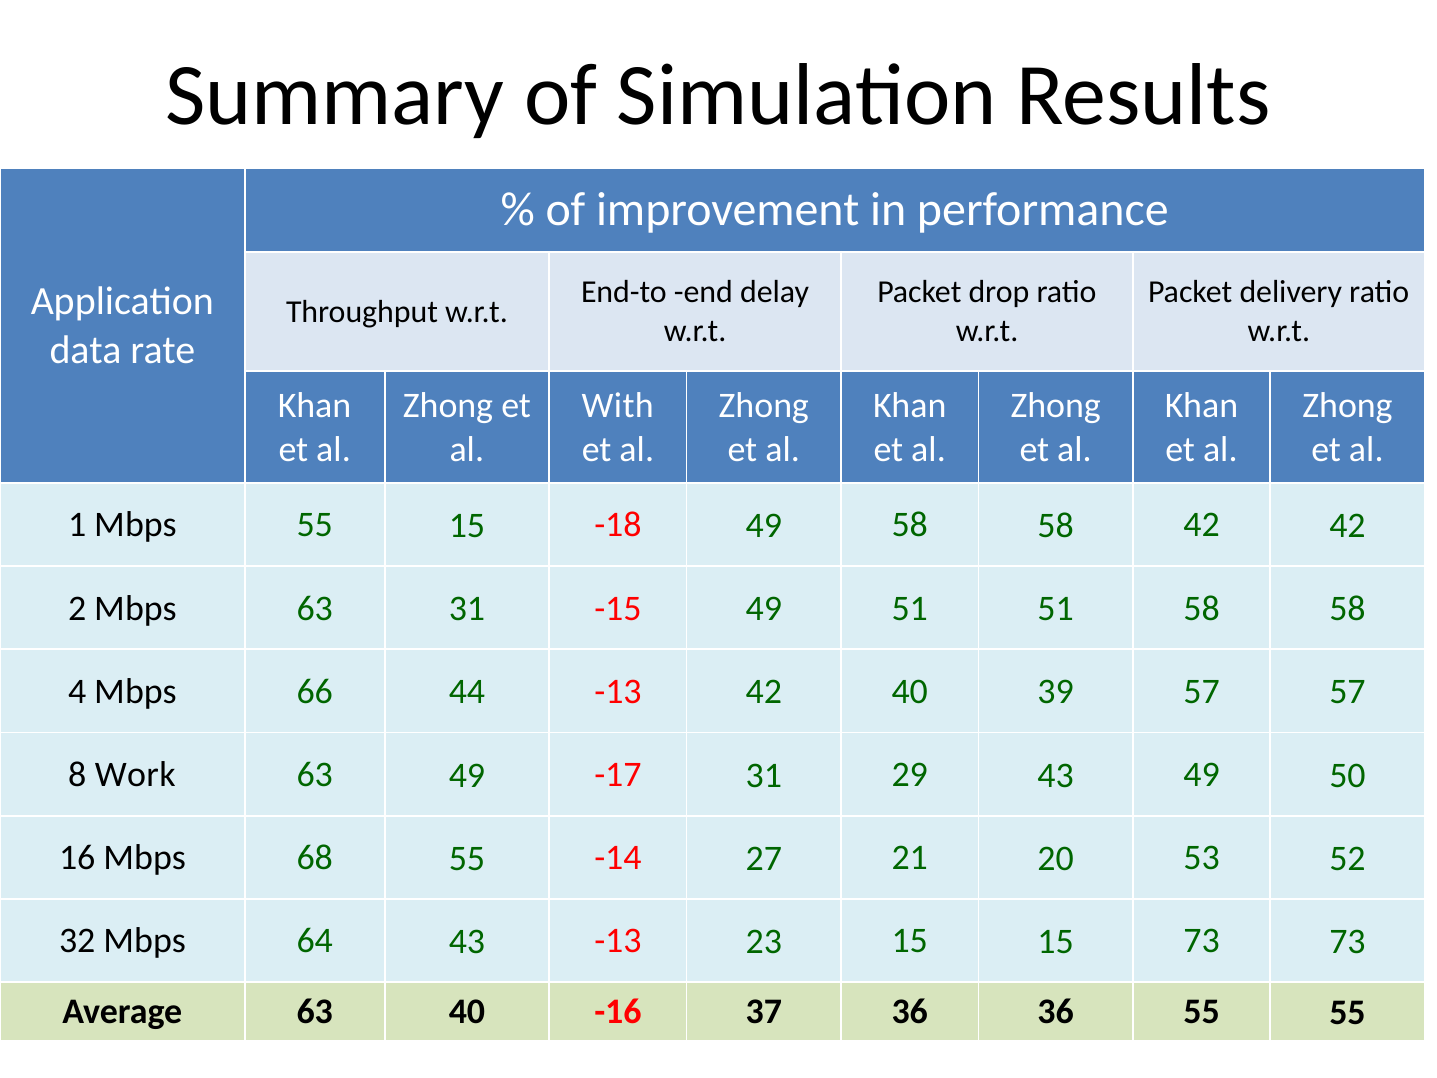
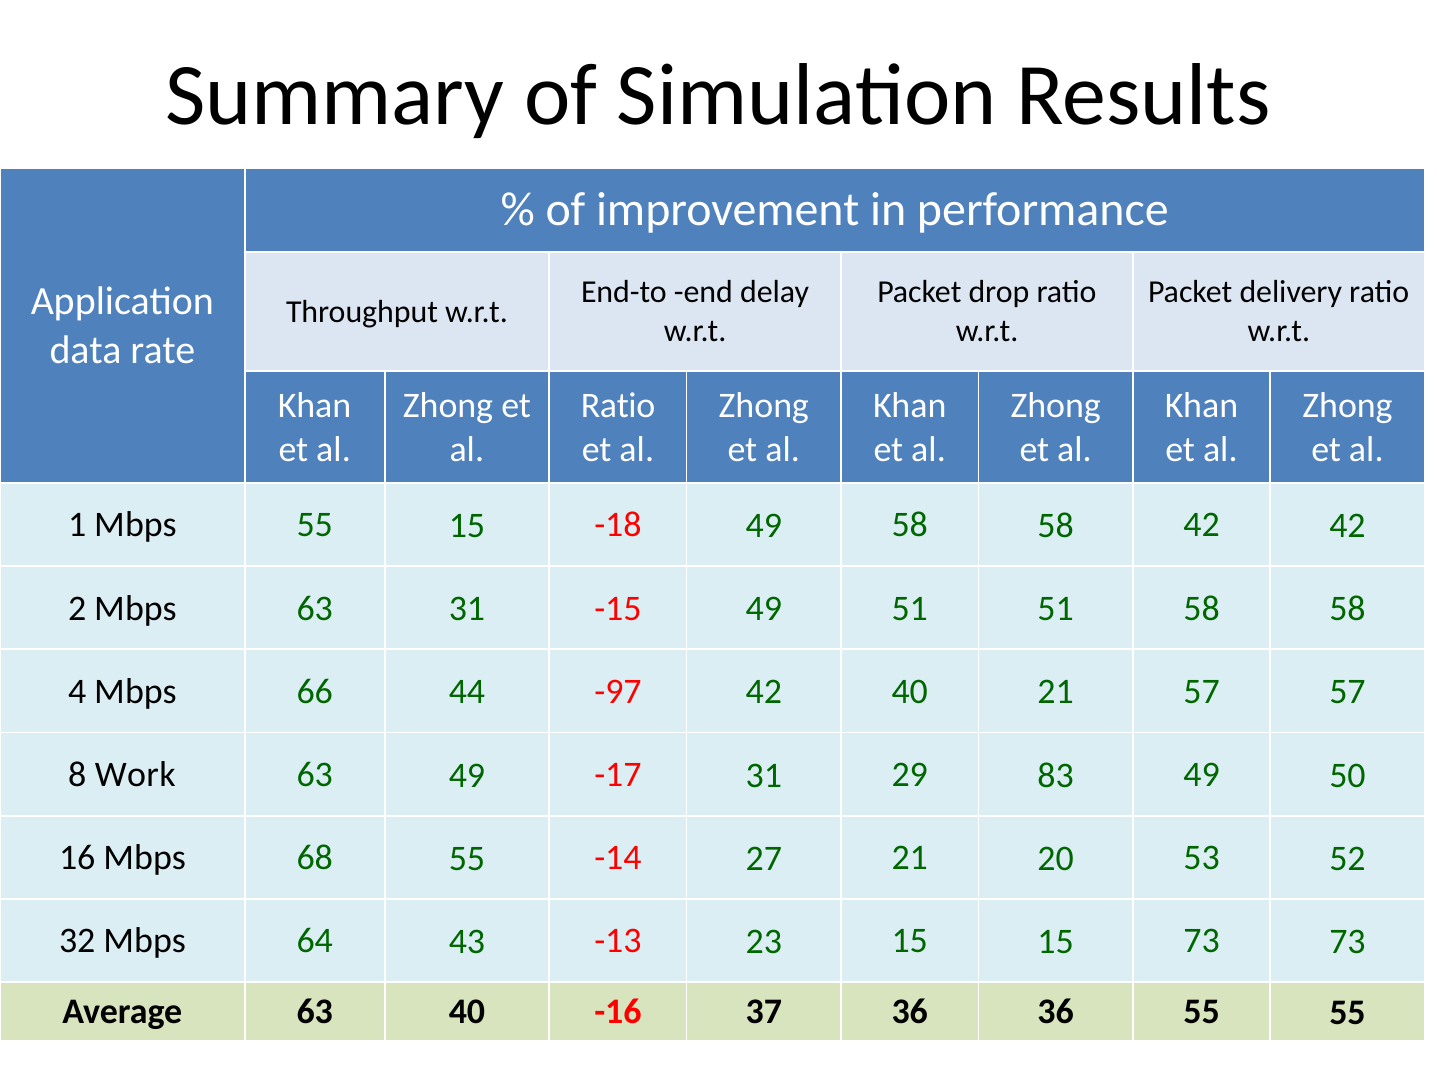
With at (618, 405): With -> Ratio
44 -13: -13 -> -97
40 39: 39 -> 21
29 43: 43 -> 83
